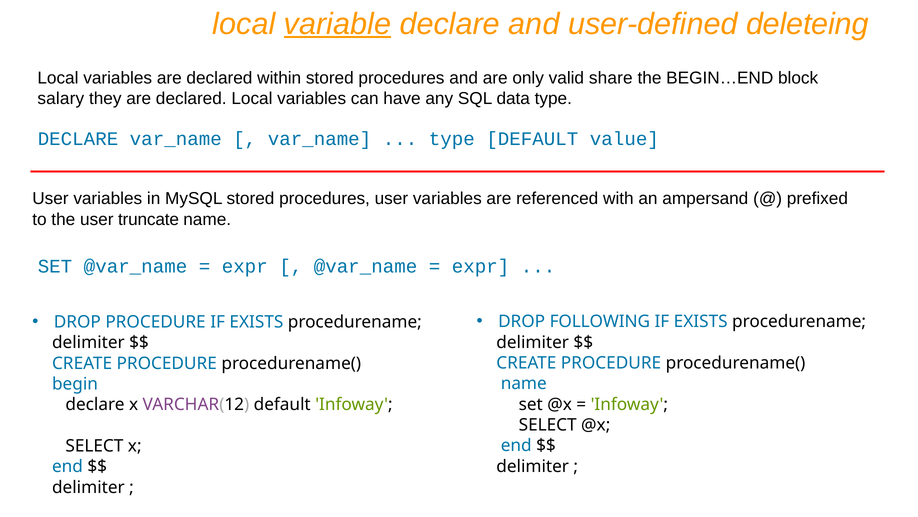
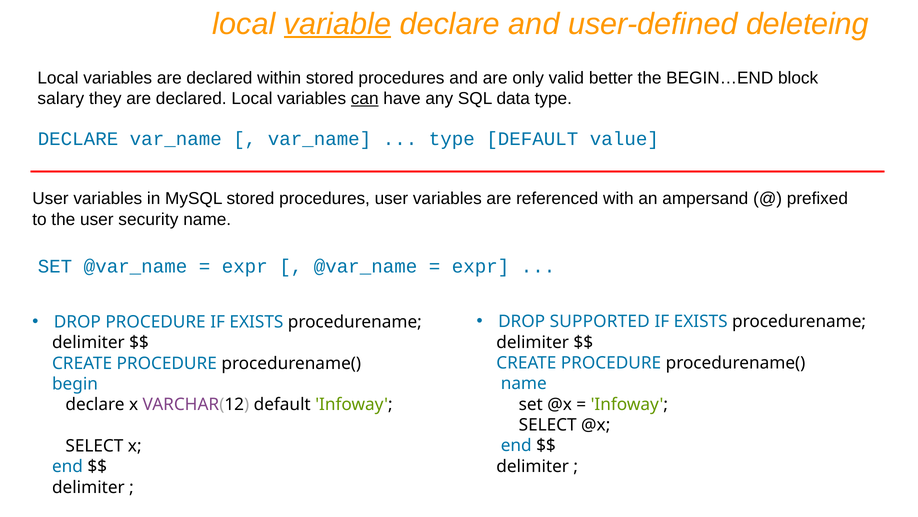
share: share -> better
can underline: none -> present
truncate: truncate -> security
FOLLOWING: FOLLOWING -> SUPPORTED
